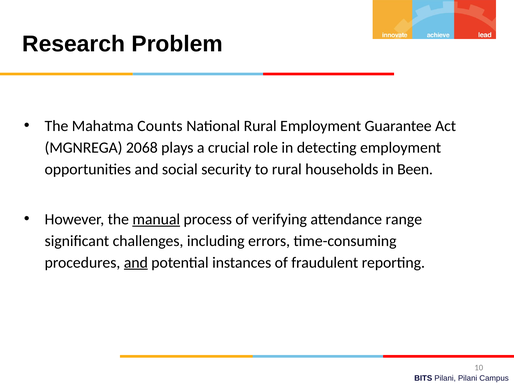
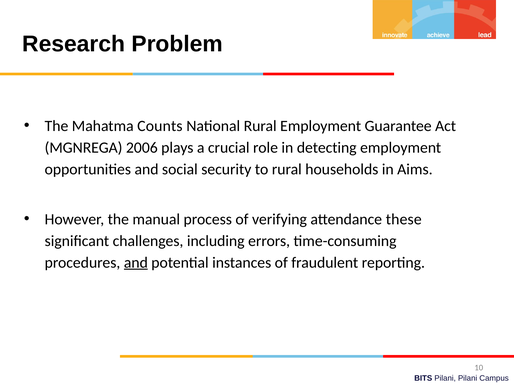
2068: 2068 -> 2006
Been: Been -> Aims
manual underline: present -> none
range: range -> these
